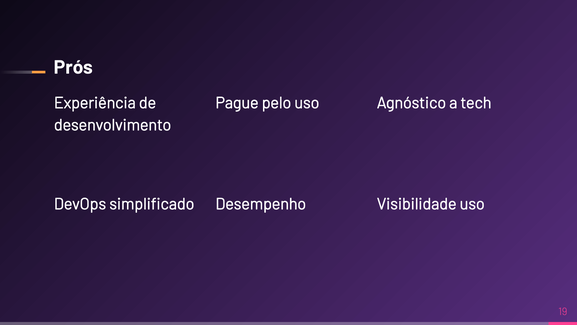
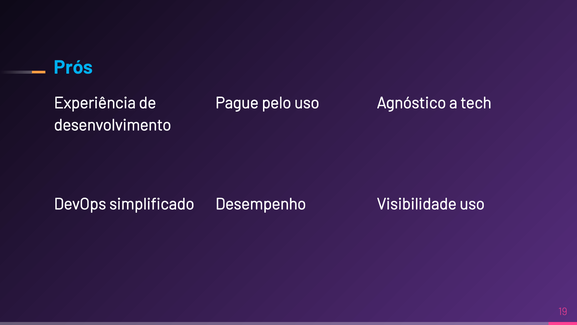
Prós colour: white -> light blue
